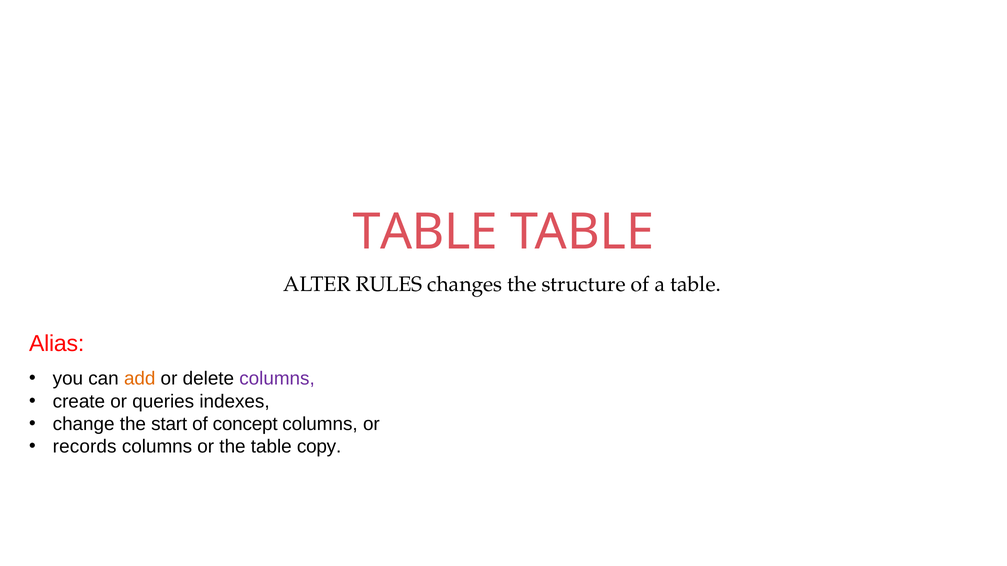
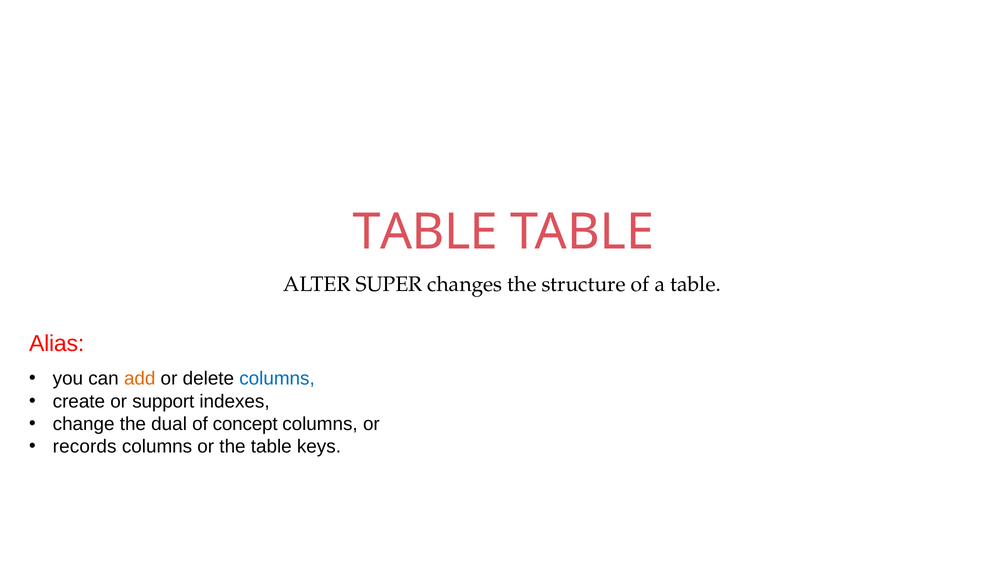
RULES: RULES -> SUPER
columns at (277, 379) colour: purple -> blue
queries: queries -> support
start: start -> dual
copy: copy -> keys
